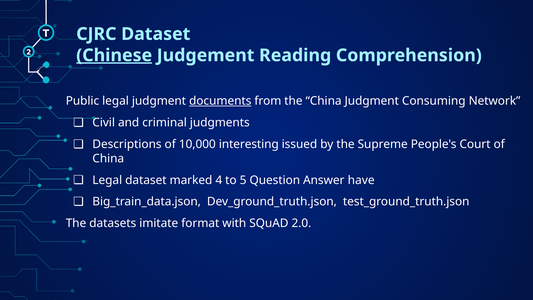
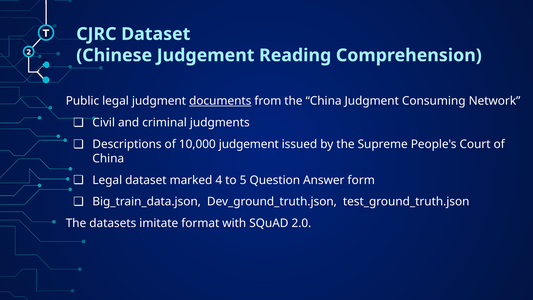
Chinese underline: present -> none
10,000 interesting: interesting -> judgement
have: have -> form
